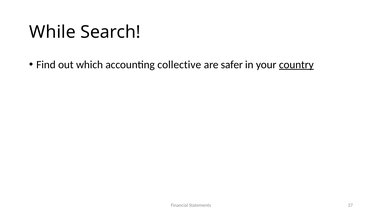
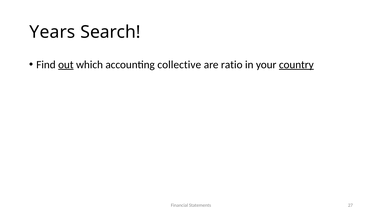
While: While -> Years
out underline: none -> present
safer: safer -> ratio
